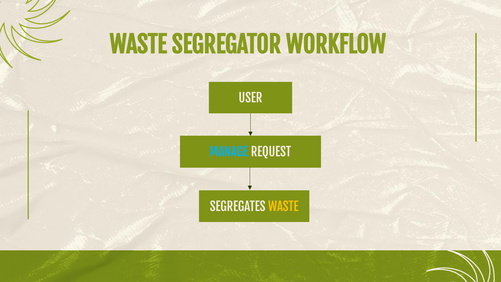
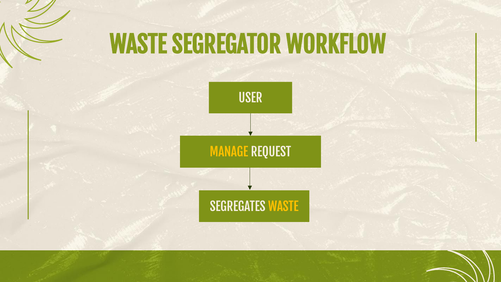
MANAGE colour: light blue -> yellow
